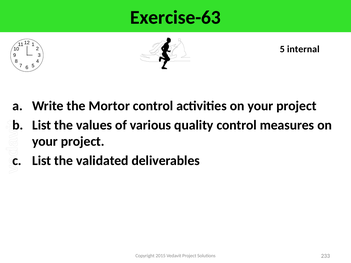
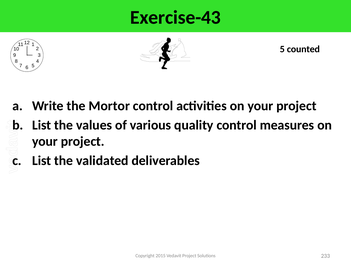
Exercise-63: Exercise-63 -> Exercise-43
internal: internal -> counted
